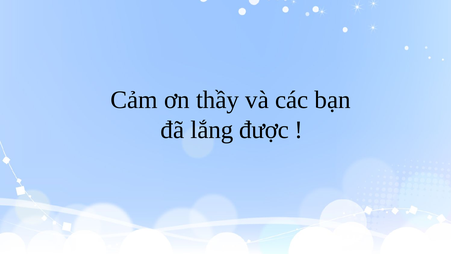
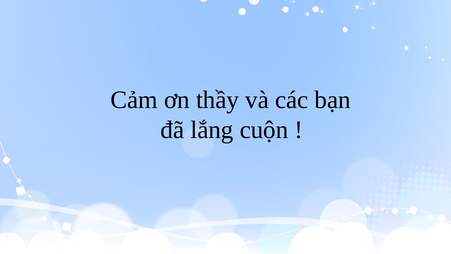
được: được -> cuộn
